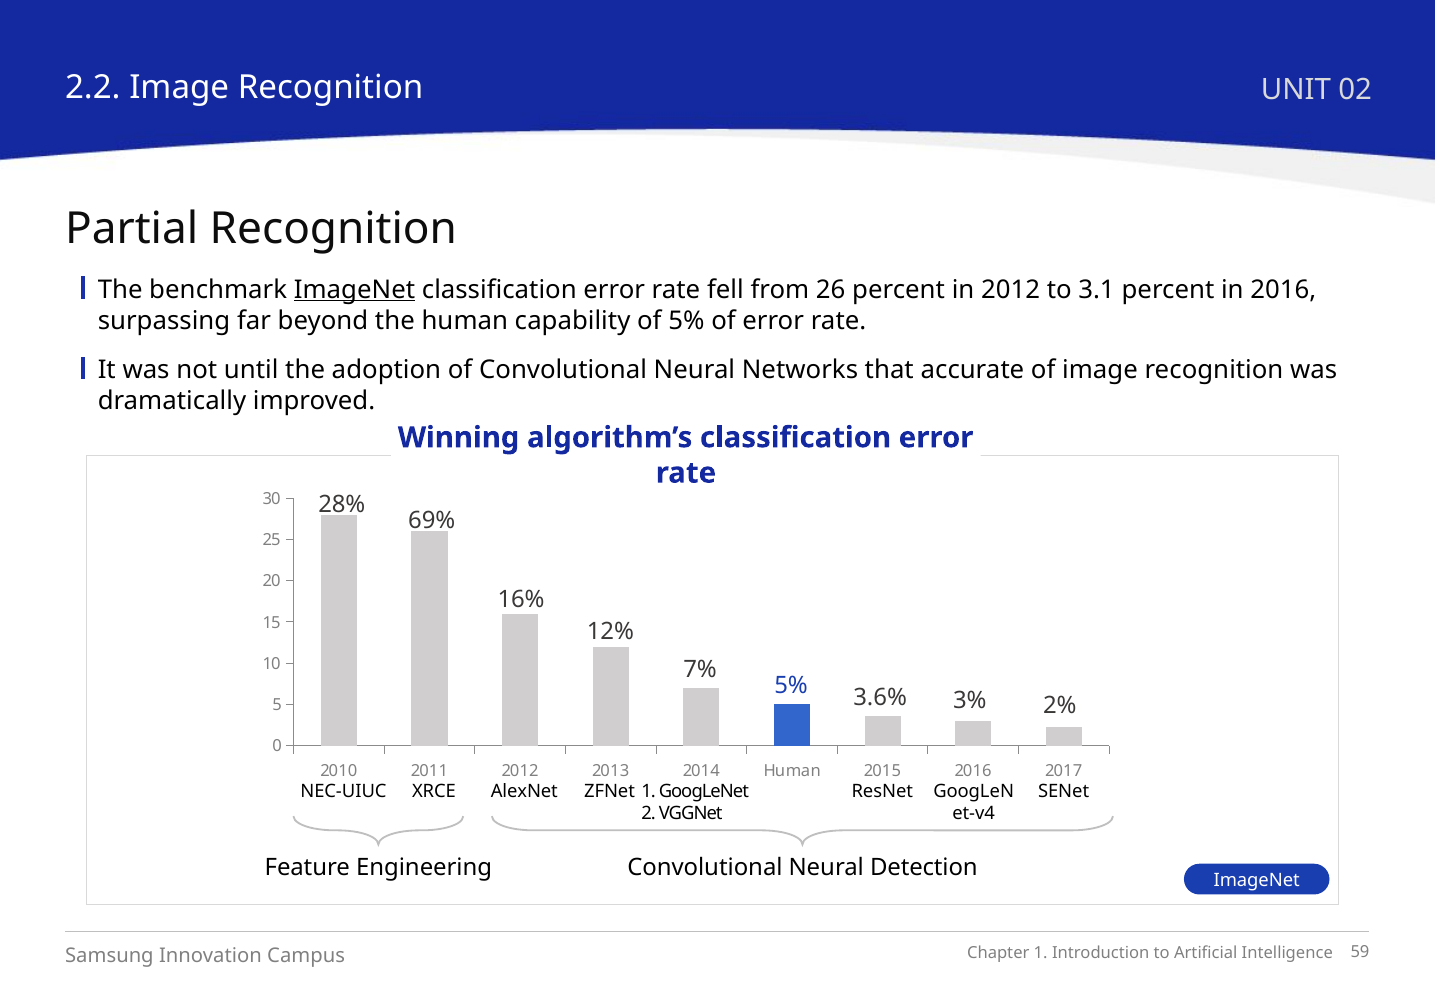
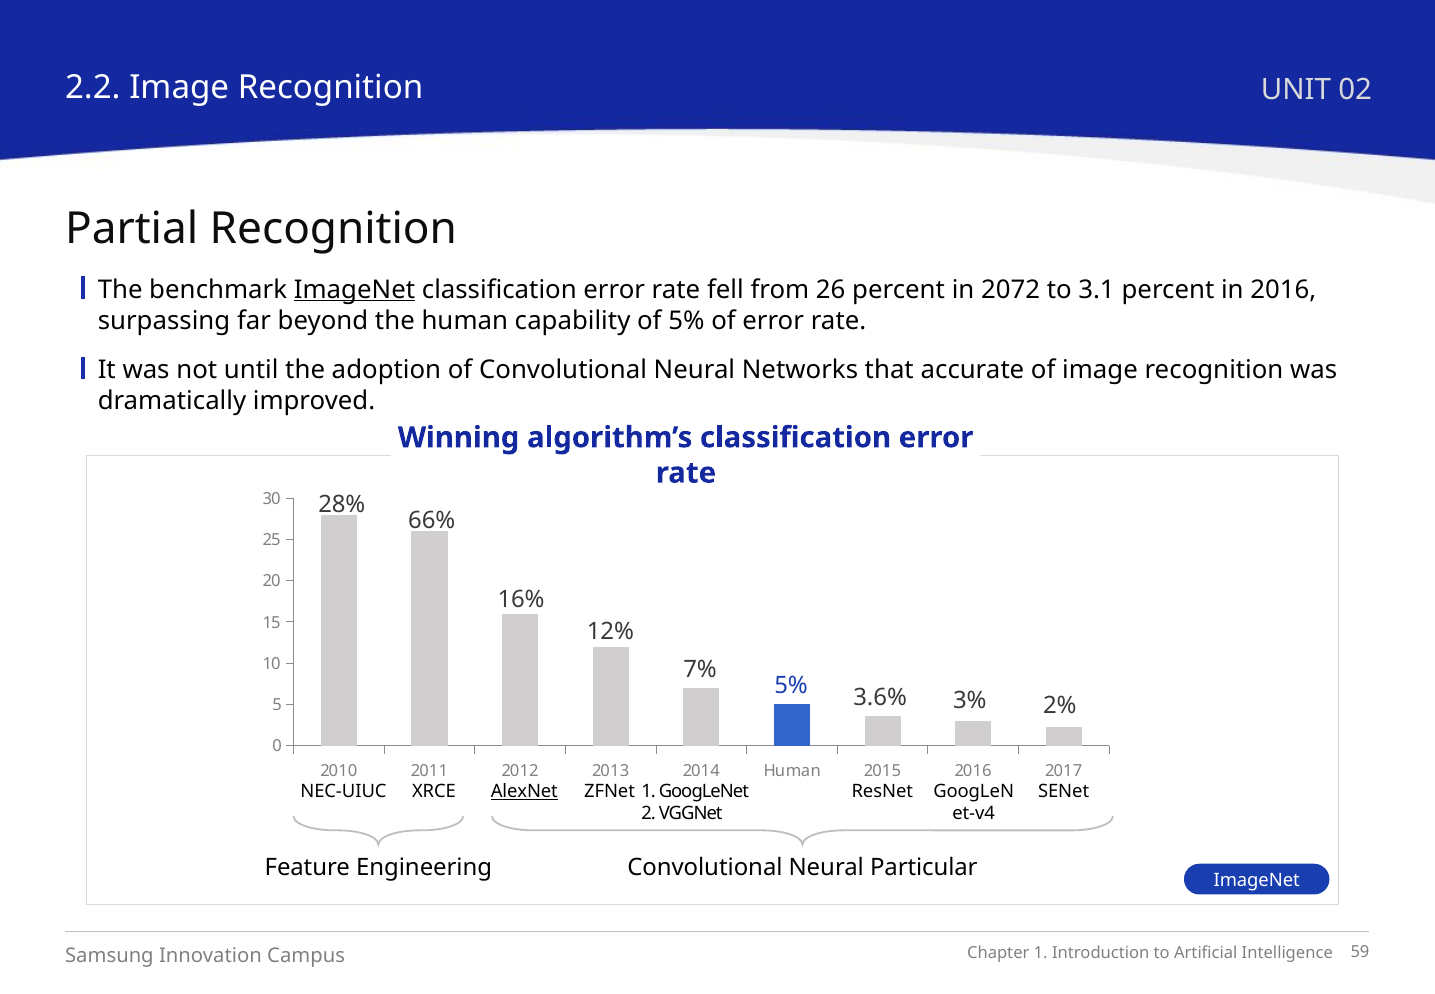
in 2012: 2012 -> 2072
69%: 69% -> 66%
AlexNet underline: none -> present
Detection: Detection -> Particular
